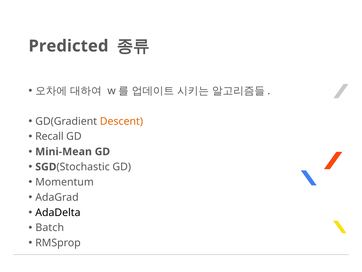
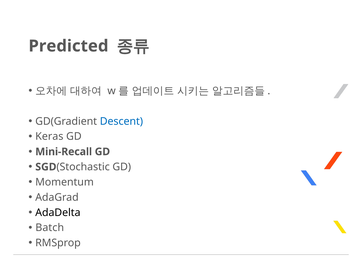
Descent colour: orange -> blue
Recall: Recall -> Keras
Mini-Mean: Mini-Mean -> Mini-Recall
